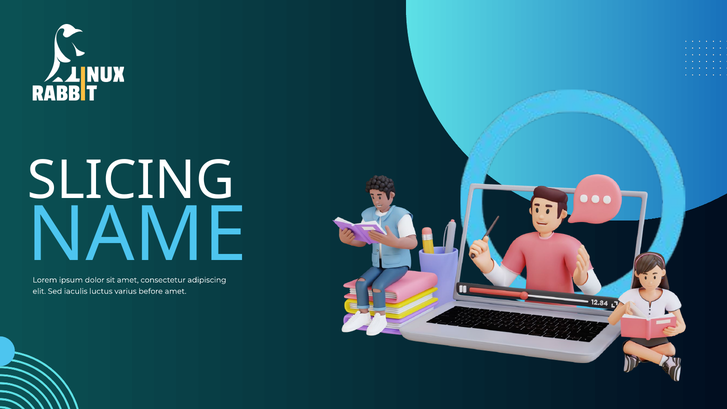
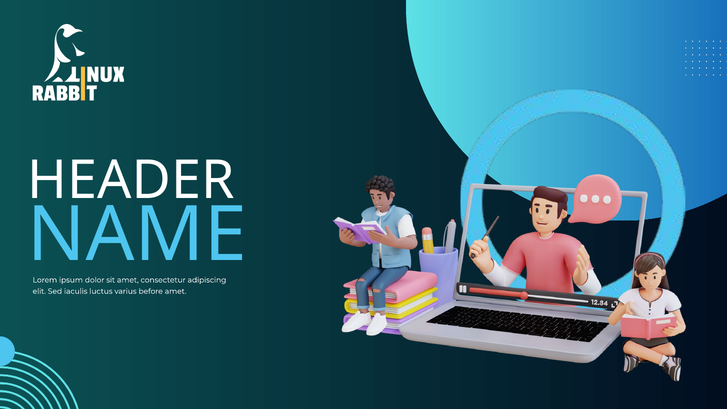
SLICING: SLICING -> HEADER
